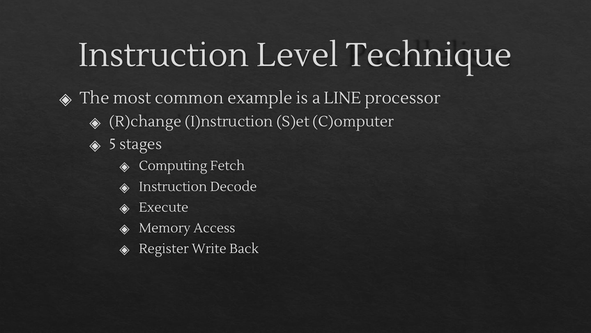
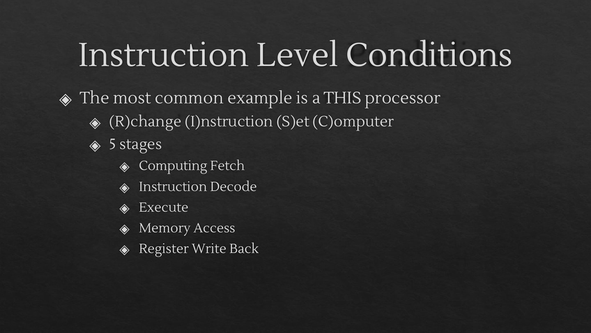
Technique: Technique -> Conditions
LINE: LINE -> THIS
